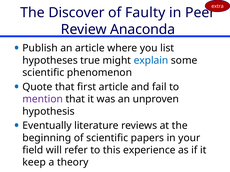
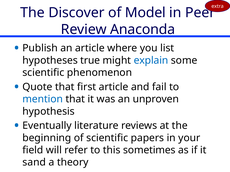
Faulty: Faulty -> Model
mention colour: purple -> blue
experience: experience -> sometimes
keep: keep -> sand
